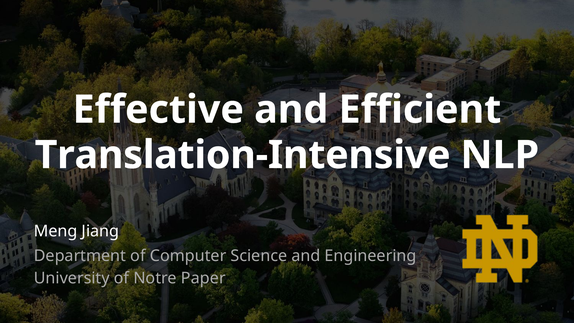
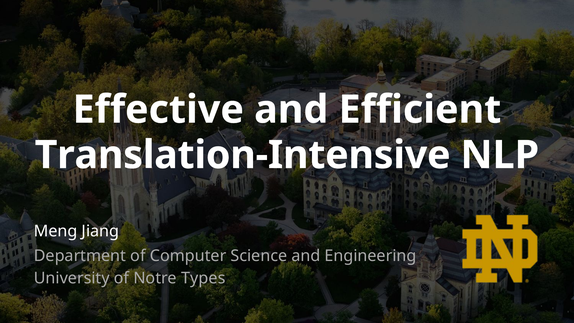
Paper: Paper -> Types
